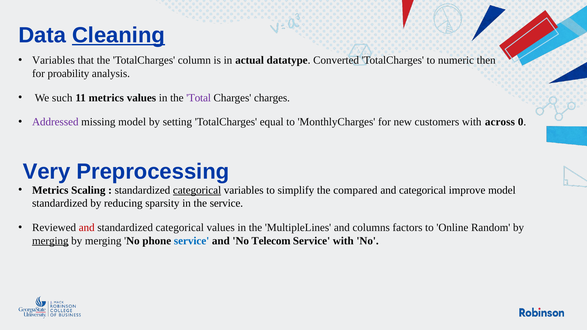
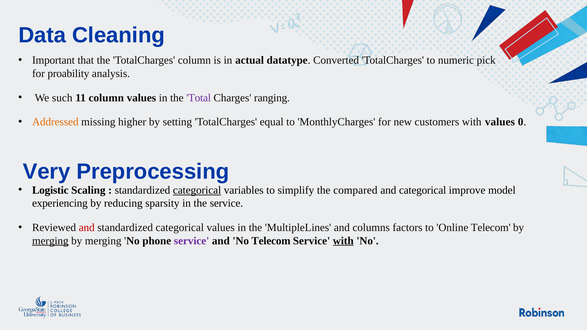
Cleaning underline: present -> none
Variables at (53, 60): Variables -> Important
then: then -> pick
11 metrics: metrics -> column
Charges charges: charges -> ranging
Addressed colour: purple -> orange
missing model: model -> higher
with across: across -> values
Metrics at (50, 190): Metrics -> Logistic
standardized at (60, 203): standardized -> experiencing
Online Random: Random -> Telecom
service at (192, 241) colour: blue -> purple
with at (343, 241) underline: none -> present
